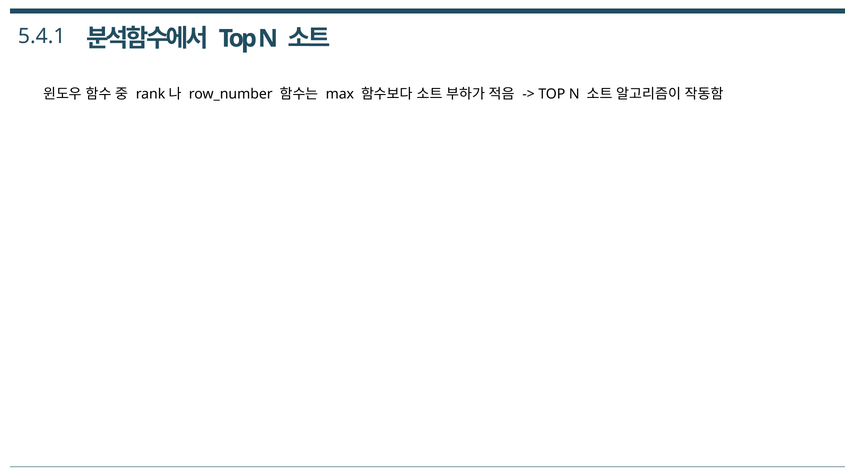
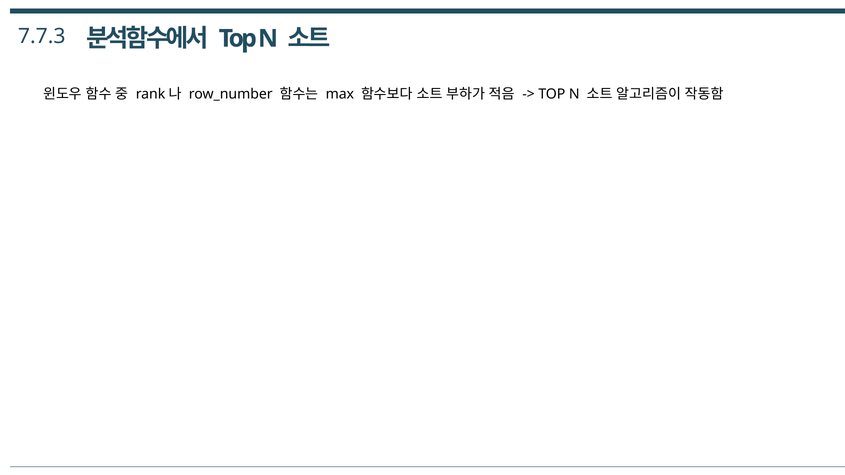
5.4.1: 5.4.1 -> 7.7.3
